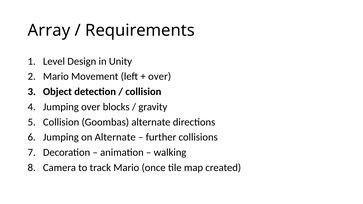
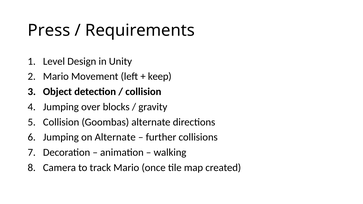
Array: Array -> Press
over at (160, 77): over -> keep
